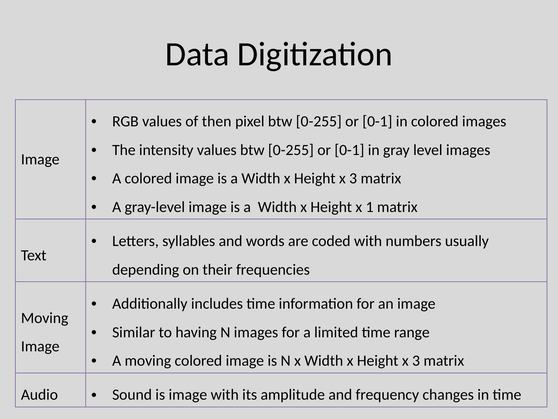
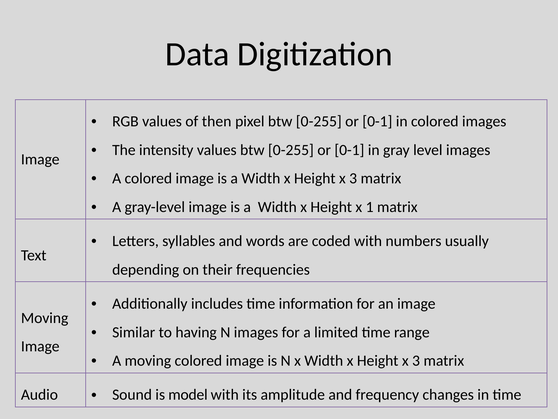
is image: image -> model
